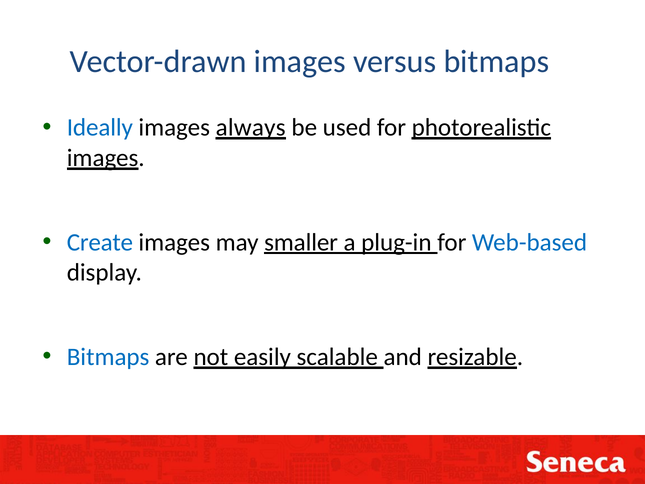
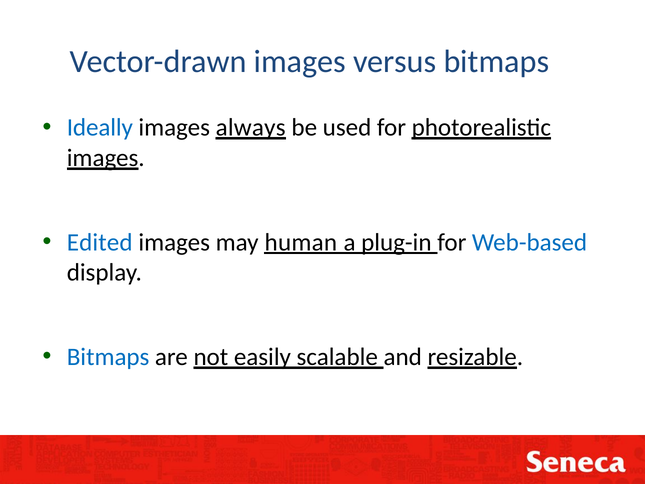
Create: Create -> Edited
smaller: smaller -> human
